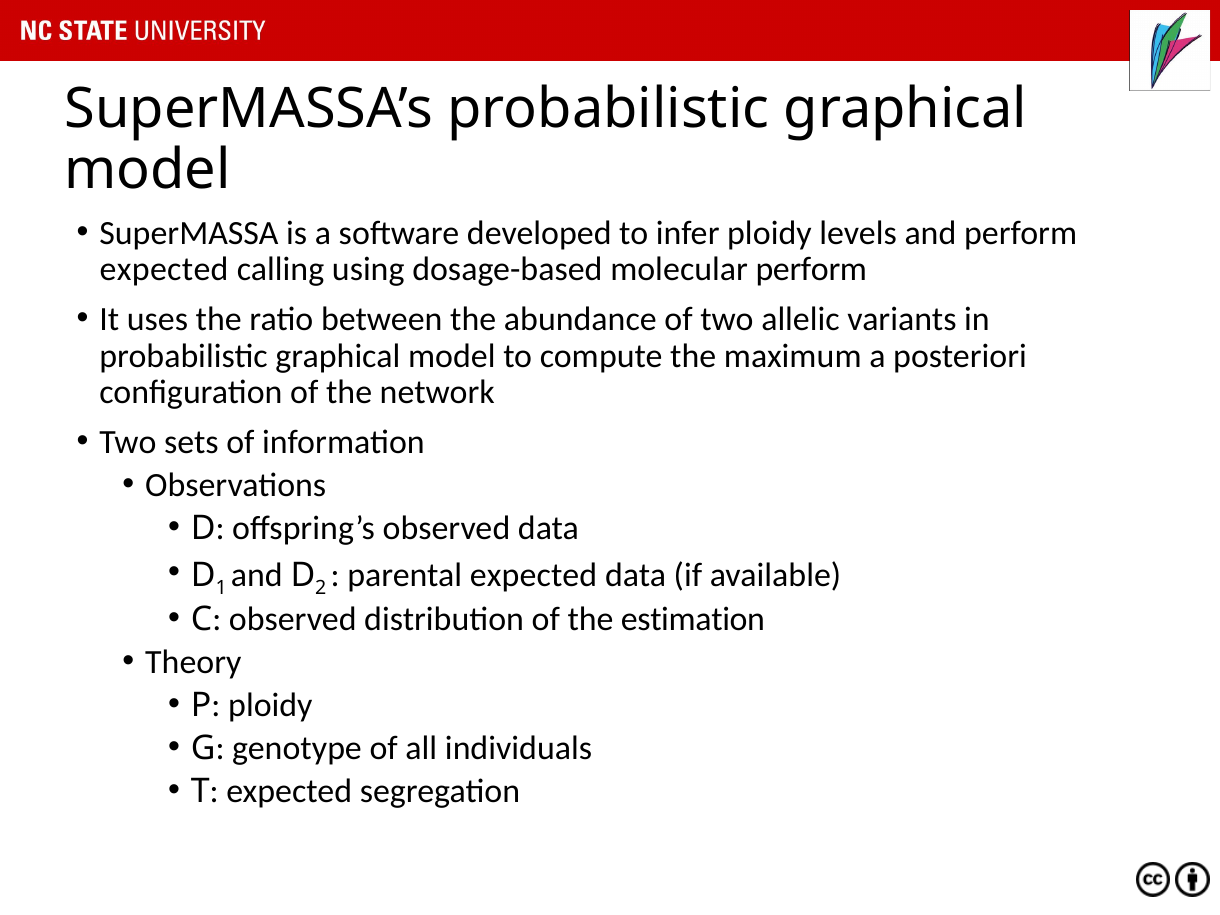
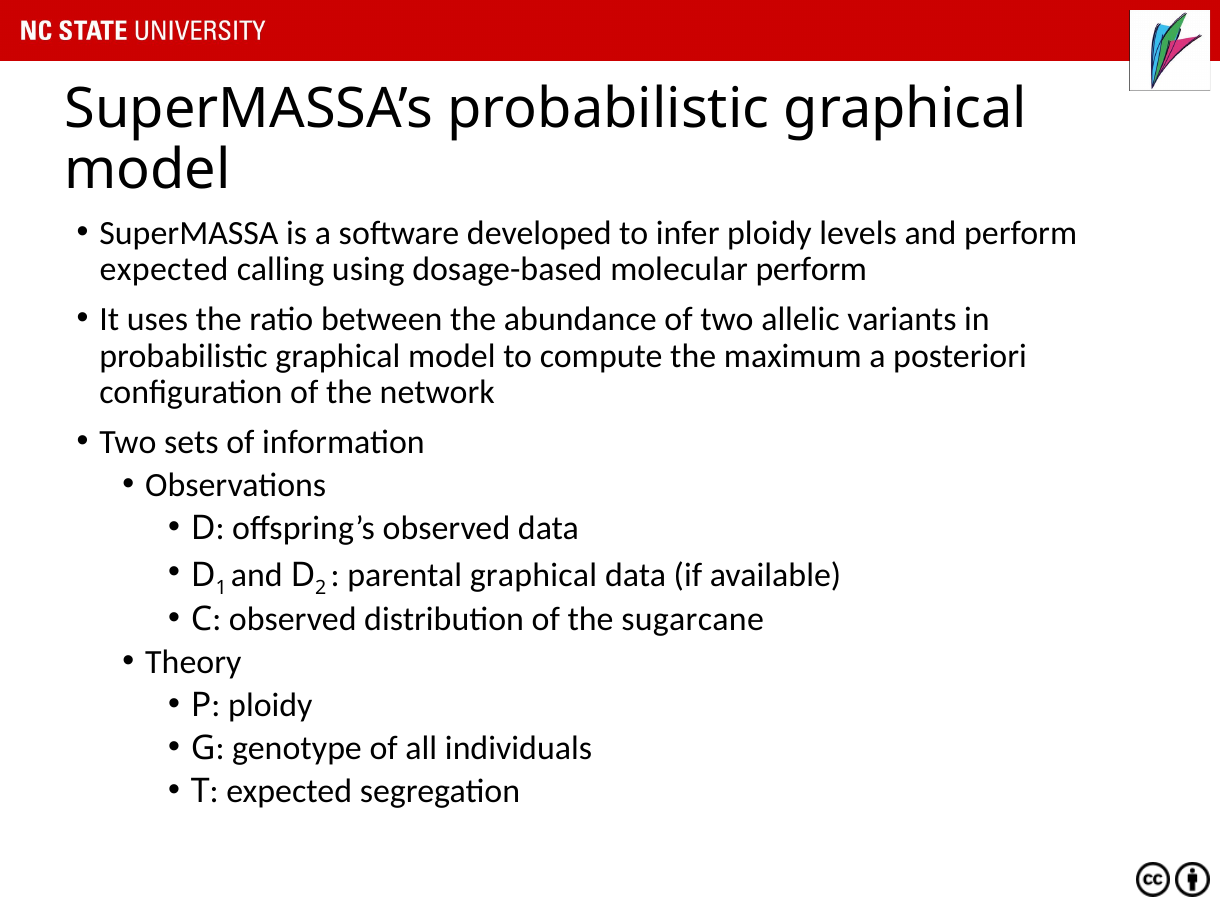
parental expected: expected -> graphical
estimation: estimation -> sugarcane
